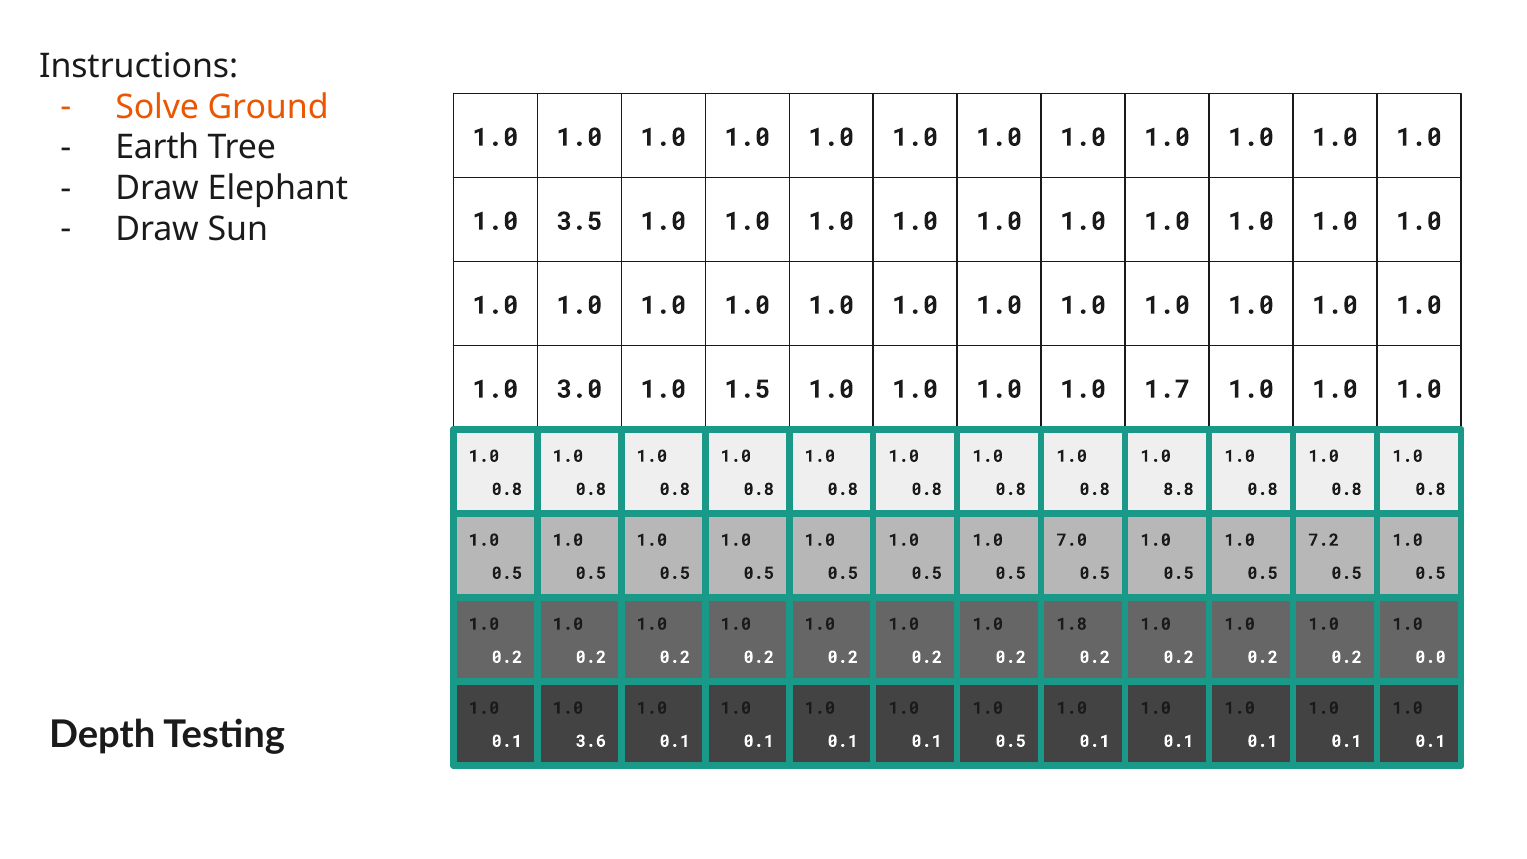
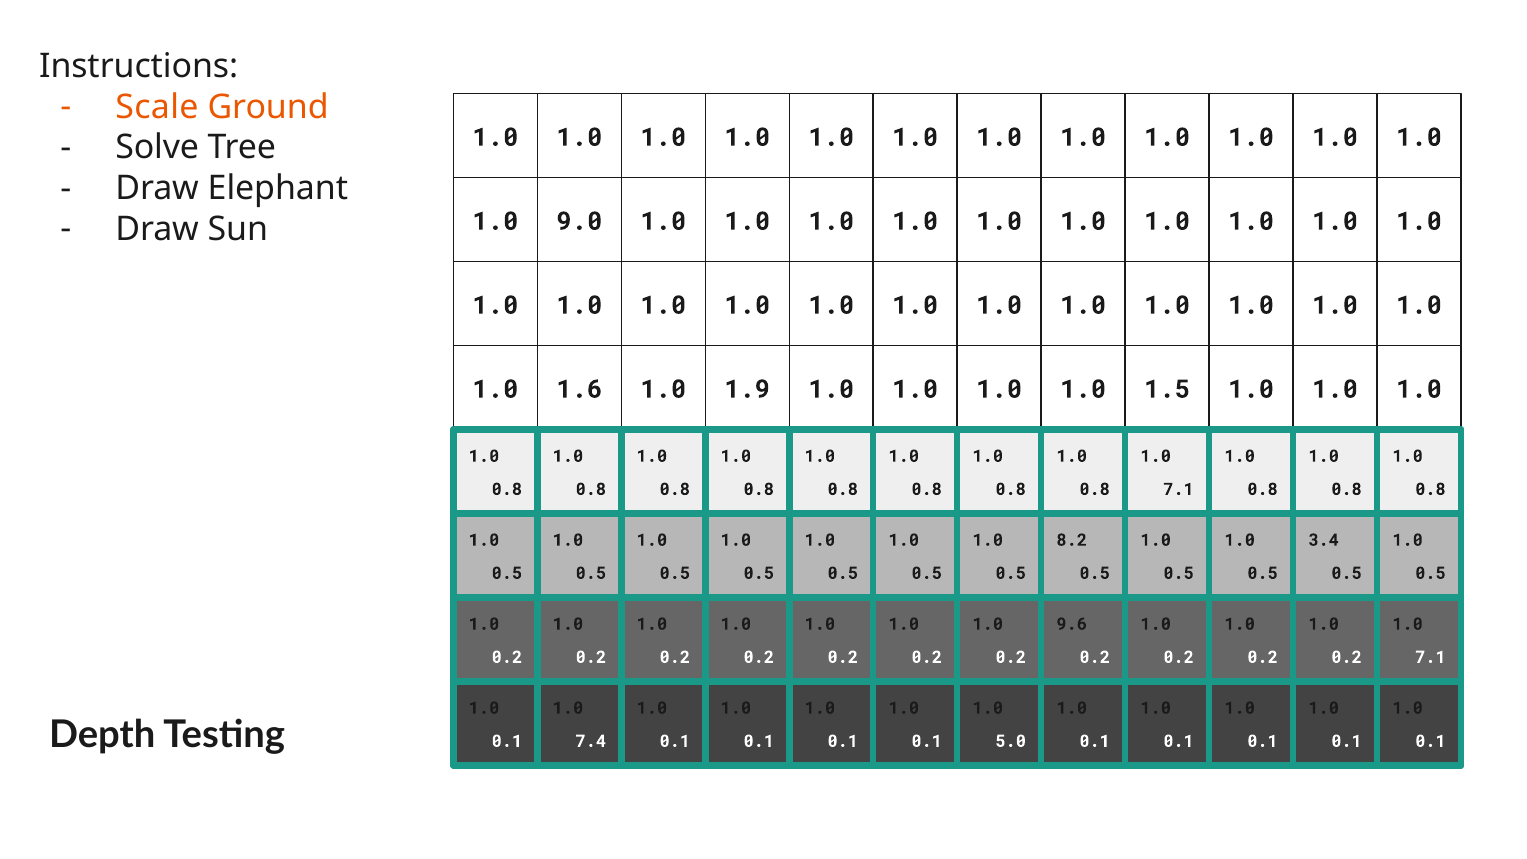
Solve: Solve -> Scale
Earth: Earth -> Solve
3.5: 3.5 -> 9.0
3.0: 3.0 -> 1.6
1.5: 1.5 -> 1.9
1.7: 1.7 -> 1.5
0.8 8.8: 8.8 -> 7.1
7.0: 7.0 -> 8.2
7.2: 7.2 -> 3.4
1.8: 1.8 -> 9.6
0.2 0.0: 0.0 -> 7.1
3.6: 3.6 -> 7.4
0.1 0.5: 0.5 -> 5.0
